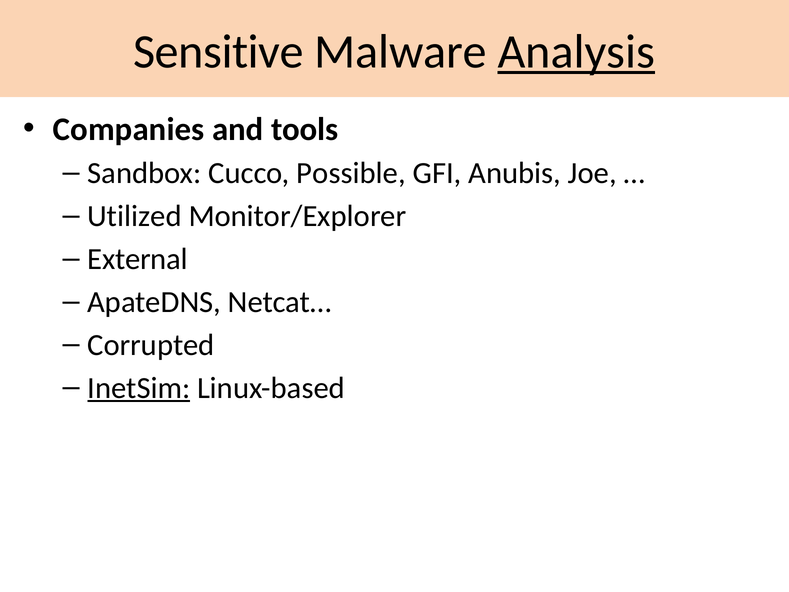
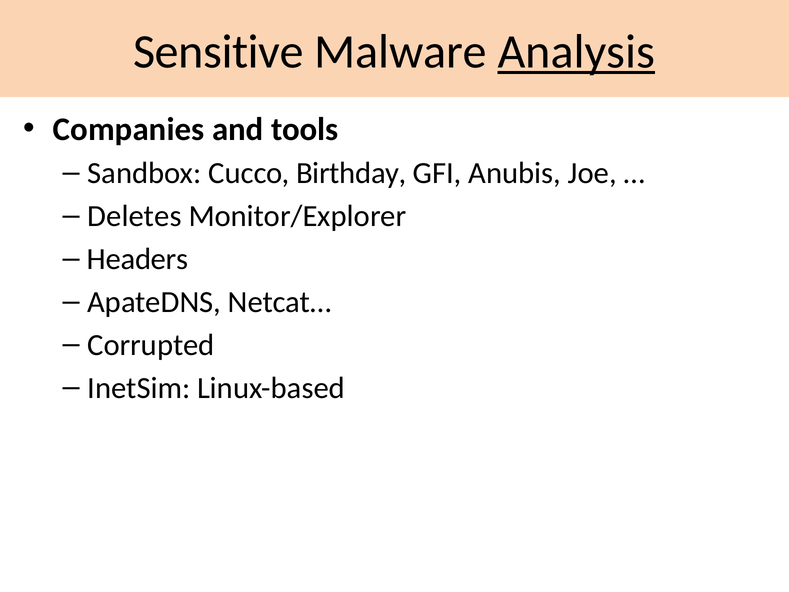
Possible: Possible -> Birthday
Utilized: Utilized -> Deletes
External: External -> Headers
InetSim underline: present -> none
